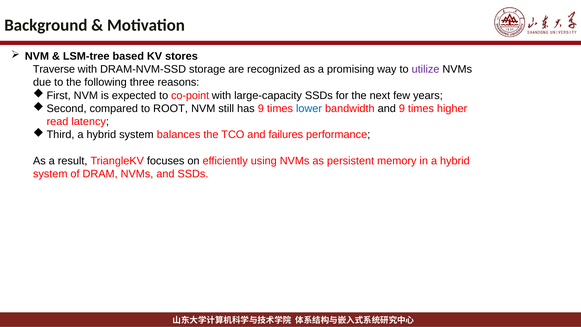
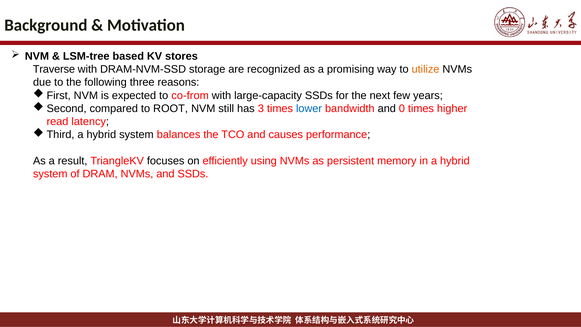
utilize colour: purple -> orange
co-point: co-point -> co-from
has 9: 9 -> 3
and 9: 9 -> 0
failures: failures -> causes
